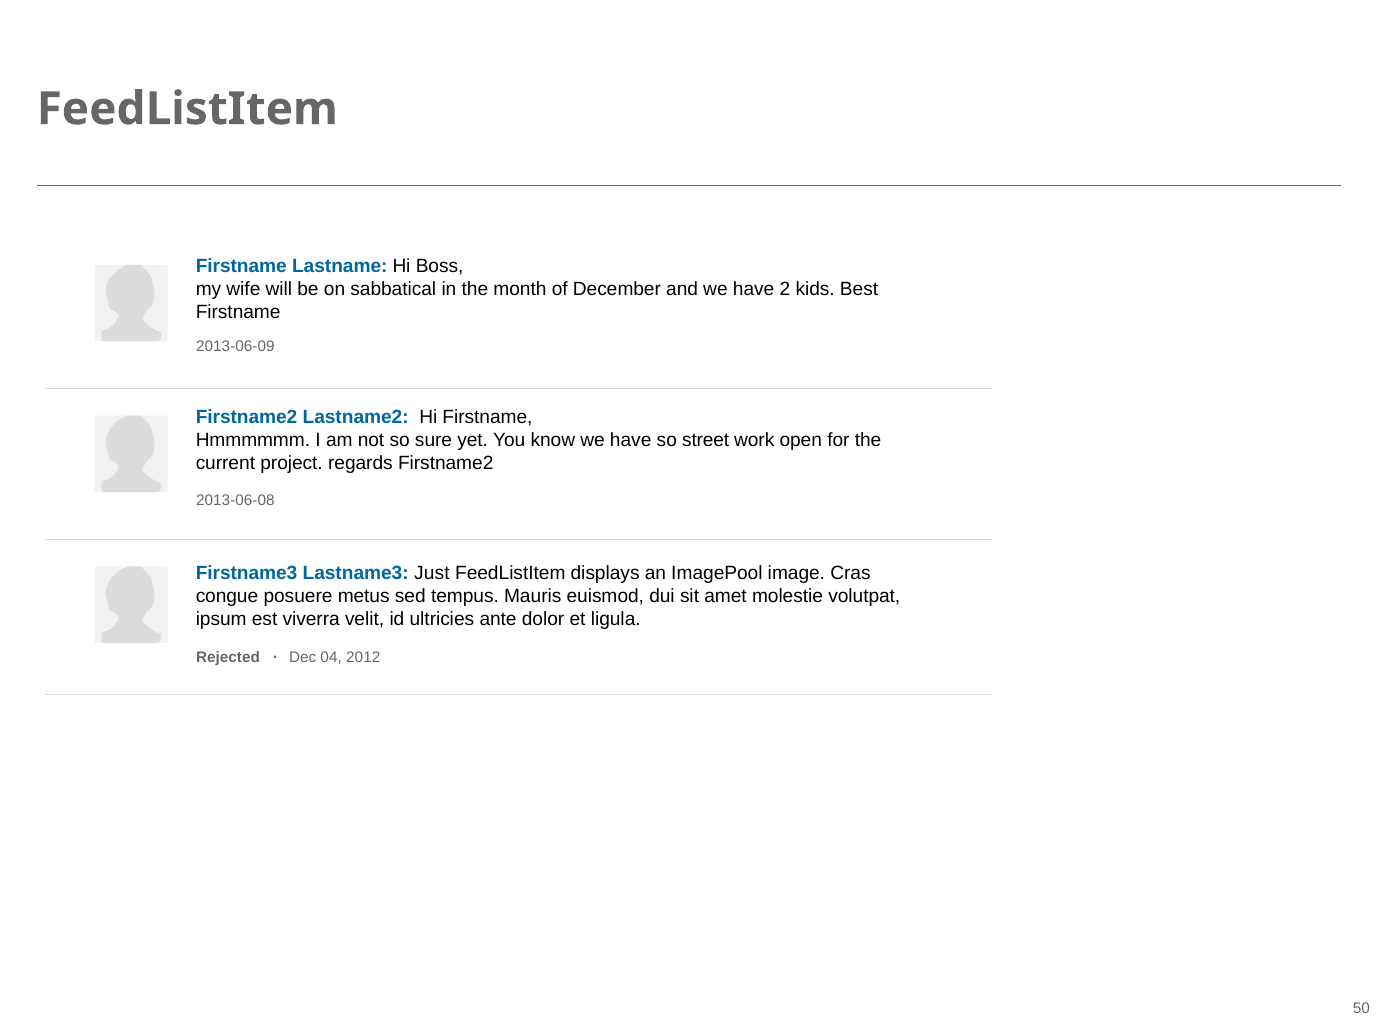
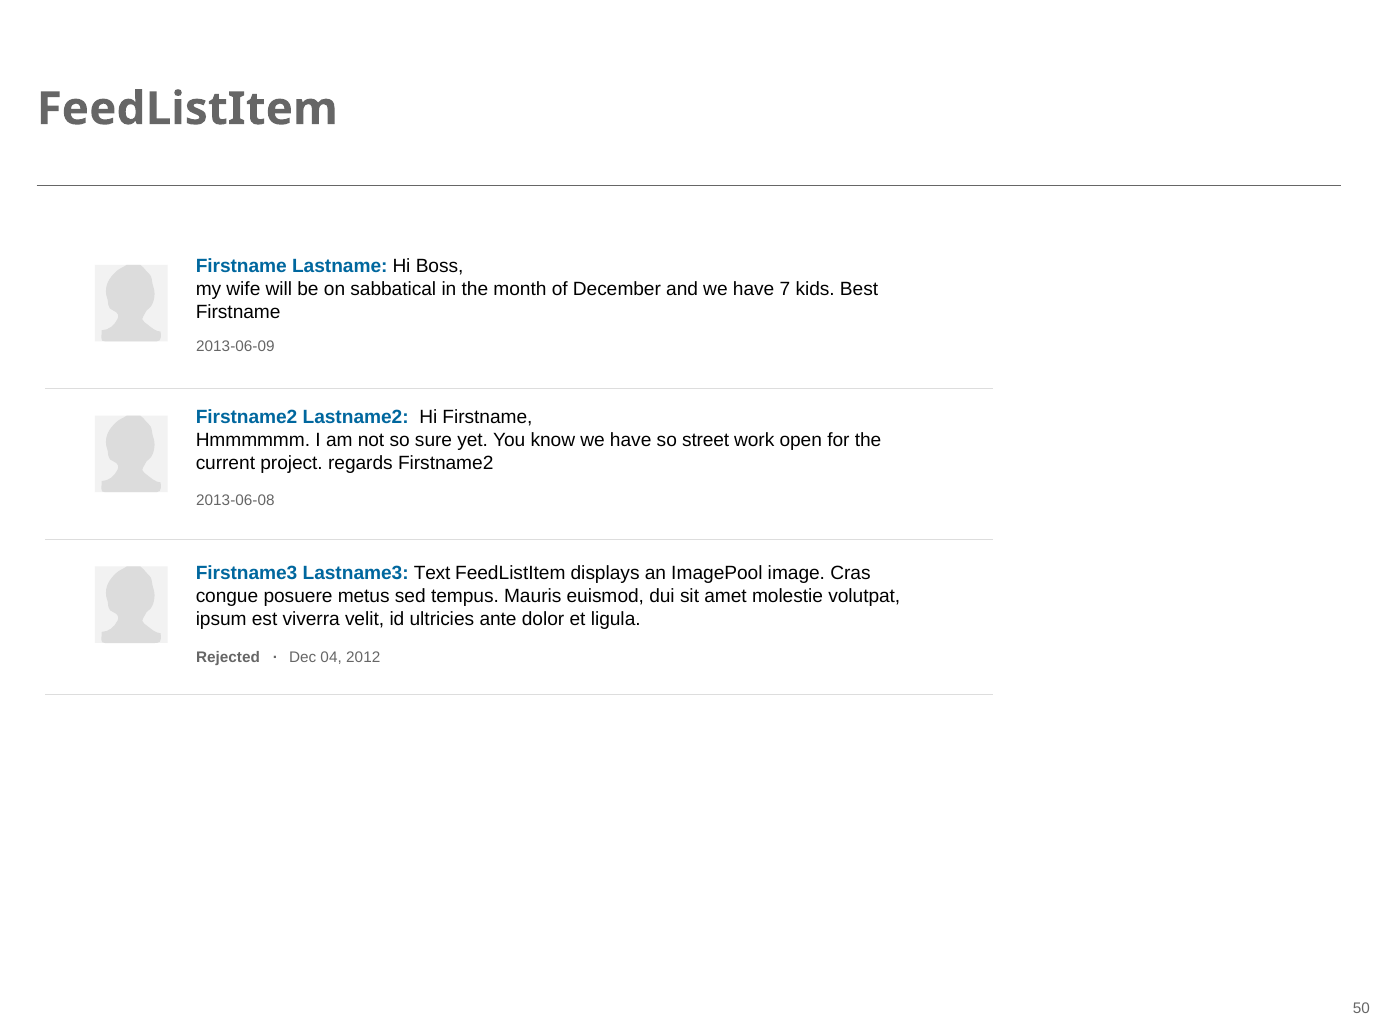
2: 2 -> 7
Just: Just -> Text
